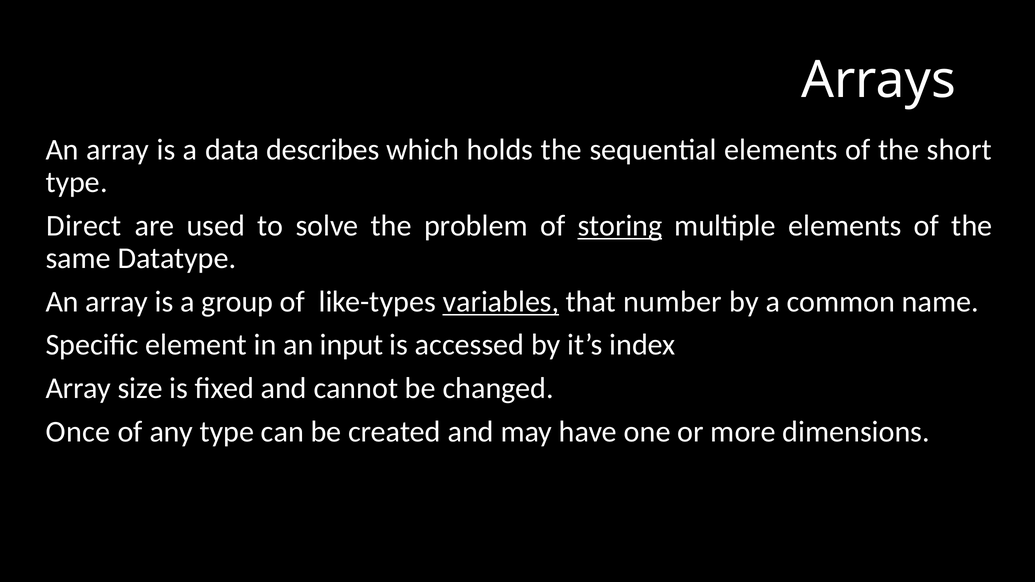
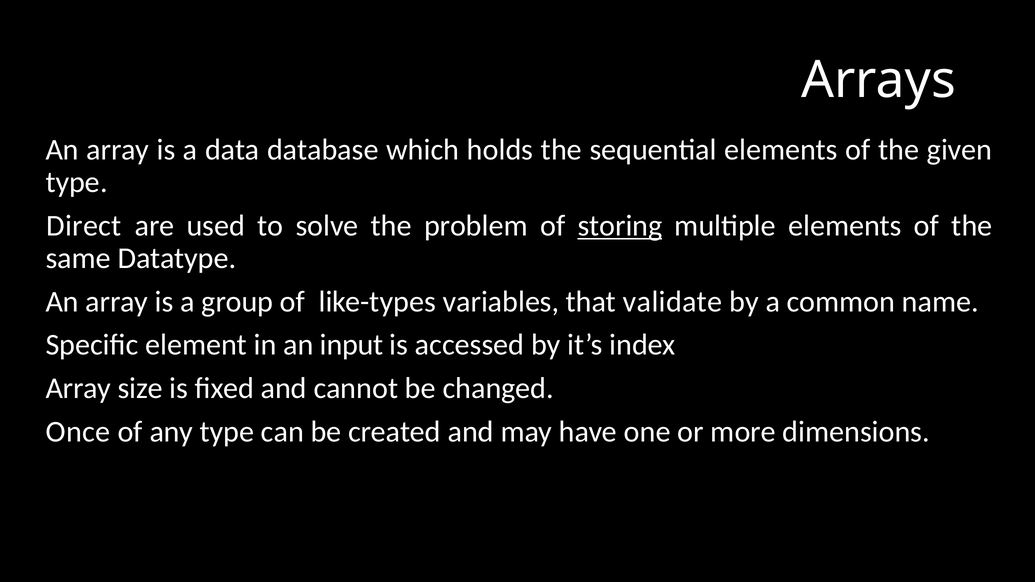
describes: describes -> database
short: short -> given
variables underline: present -> none
number: number -> validate
